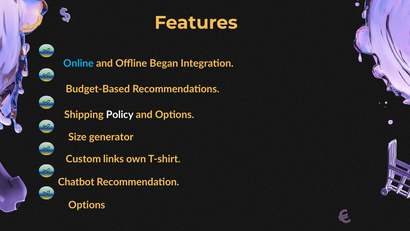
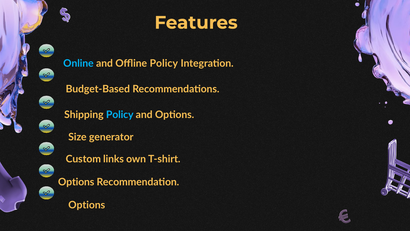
Offline Began: Began -> Policy
Policy at (120, 115) colour: white -> light blue
Chatbot at (76, 182): Chatbot -> Options
